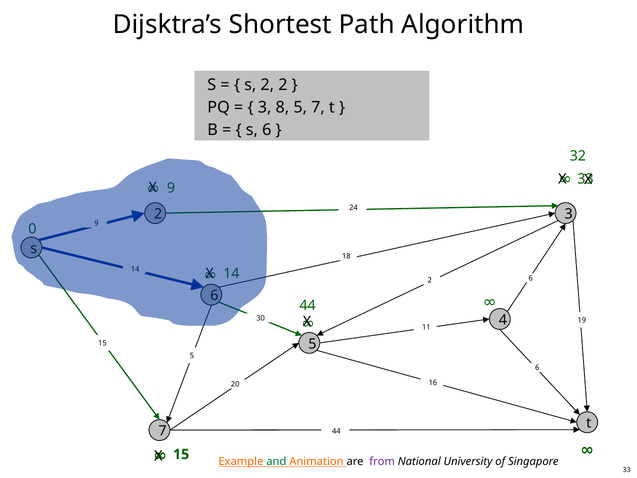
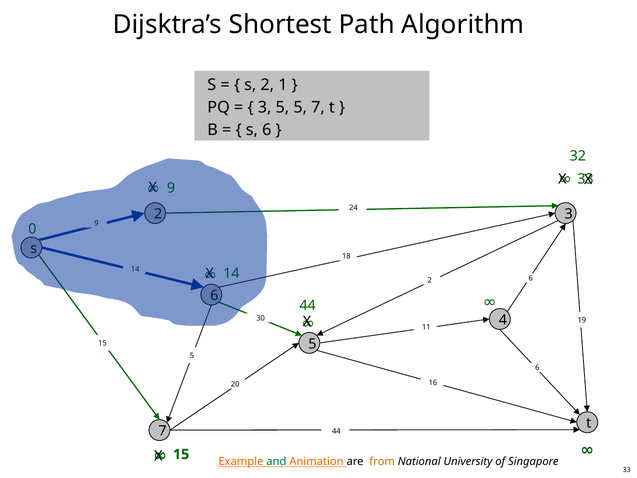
2 2: 2 -> 1
3 8: 8 -> 5
from colour: purple -> orange
